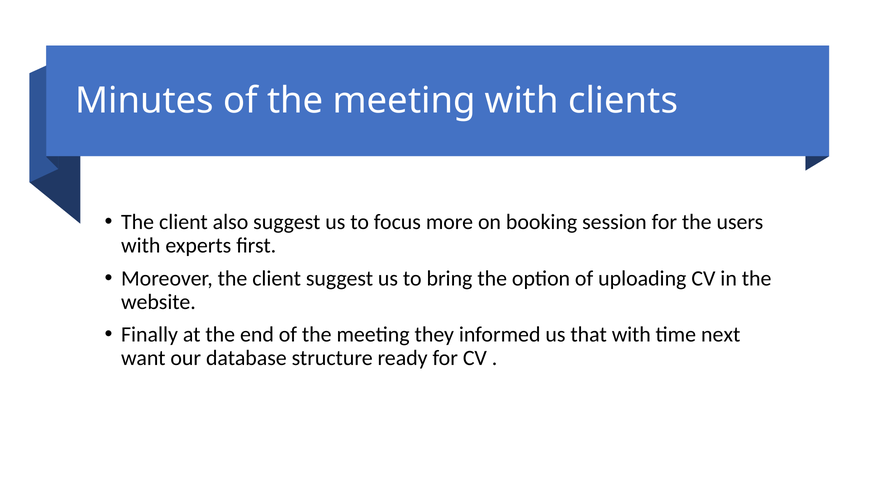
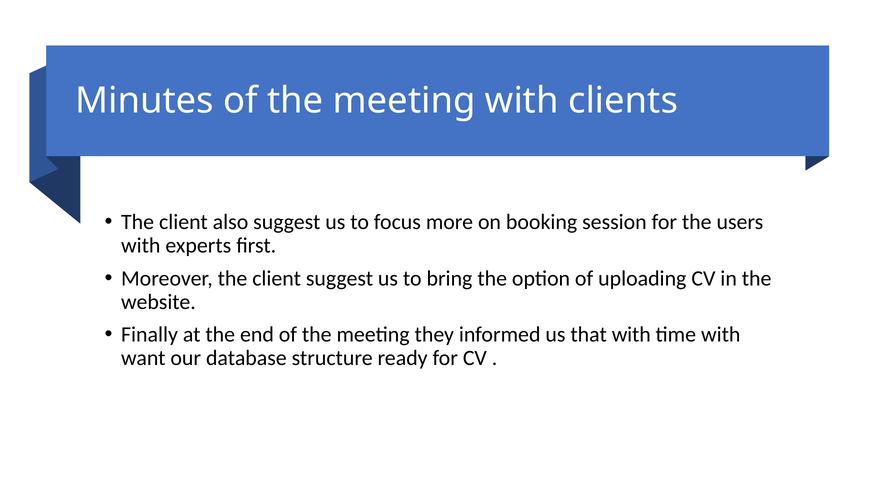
time next: next -> with
